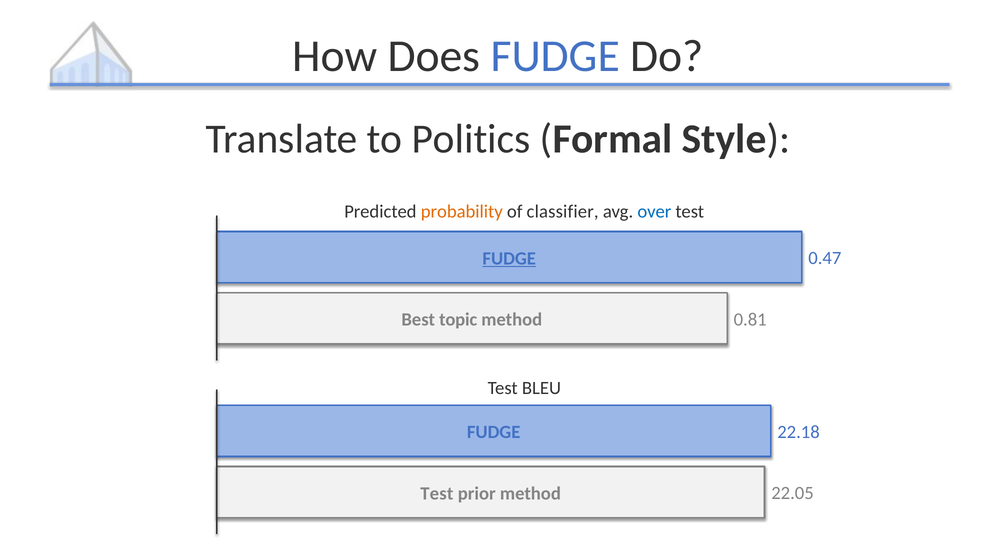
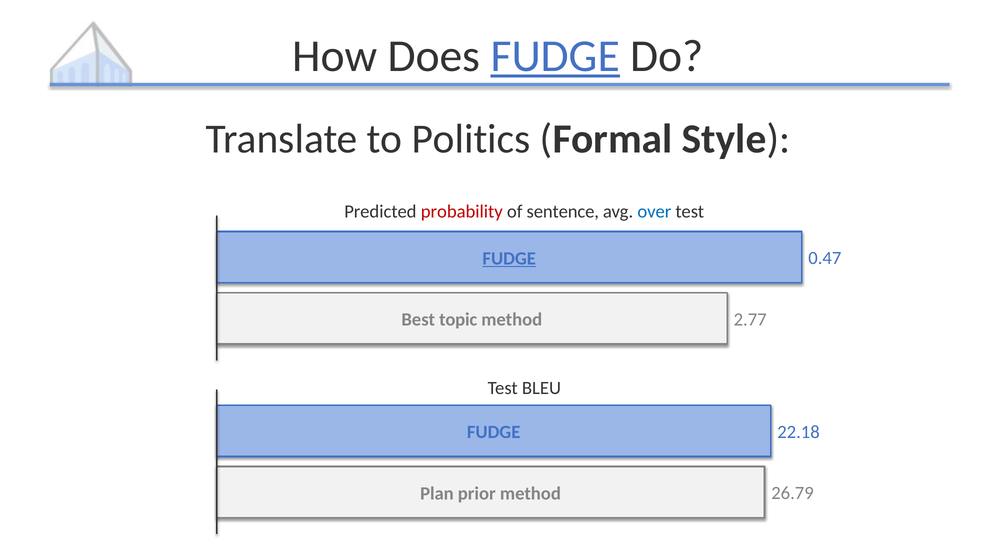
FUDGE at (555, 56) underline: none -> present
probability colour: orange -> red
classifier: classifier -> sentence
0.81: 0.81 -> 2.77
22.05: 22.05 -> 26.79
Test at (437, 494): Test -> Plan
